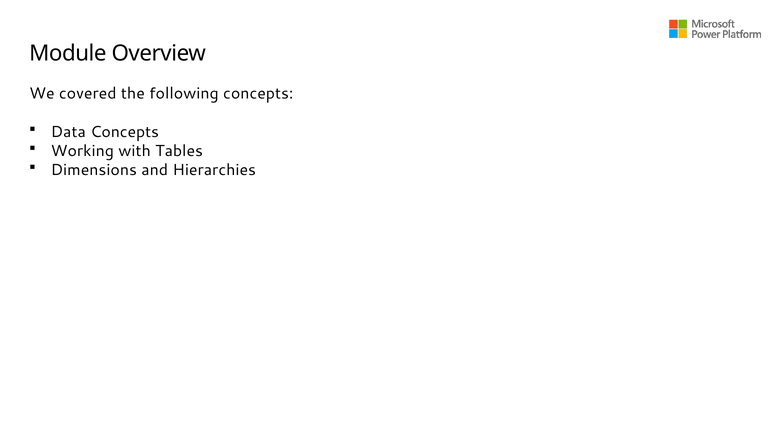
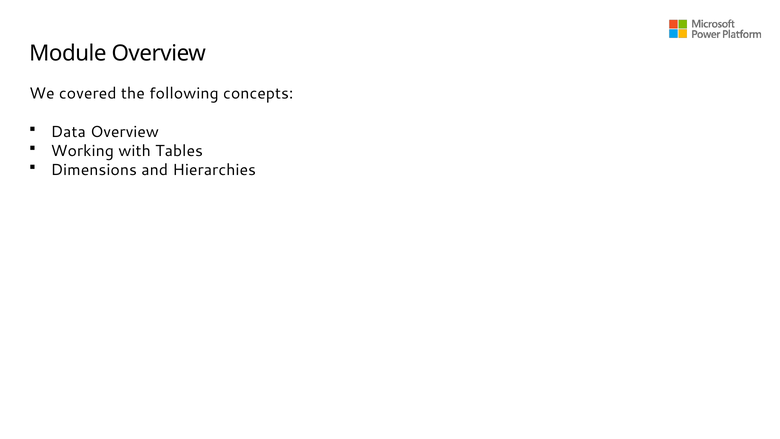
Data Concepts: Concepts -> Overview
